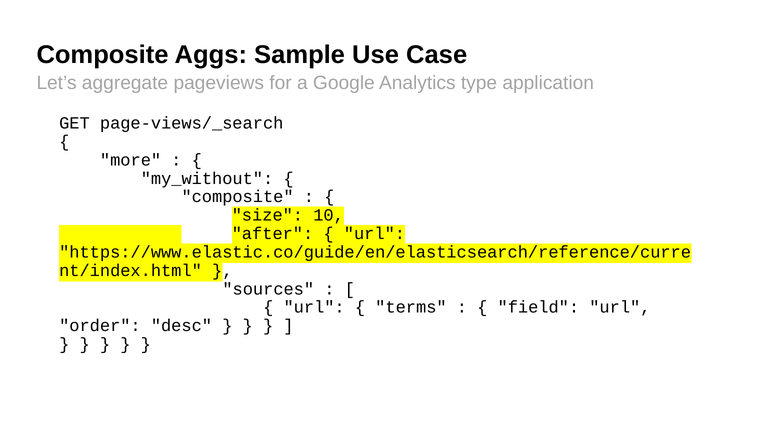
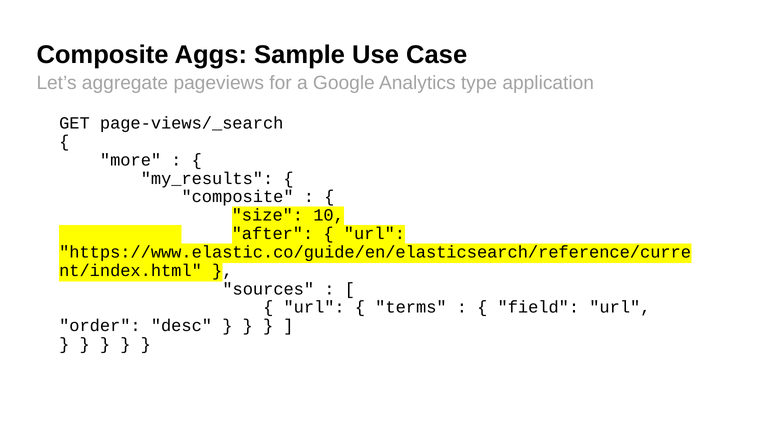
my_without: my_without -> my_results
